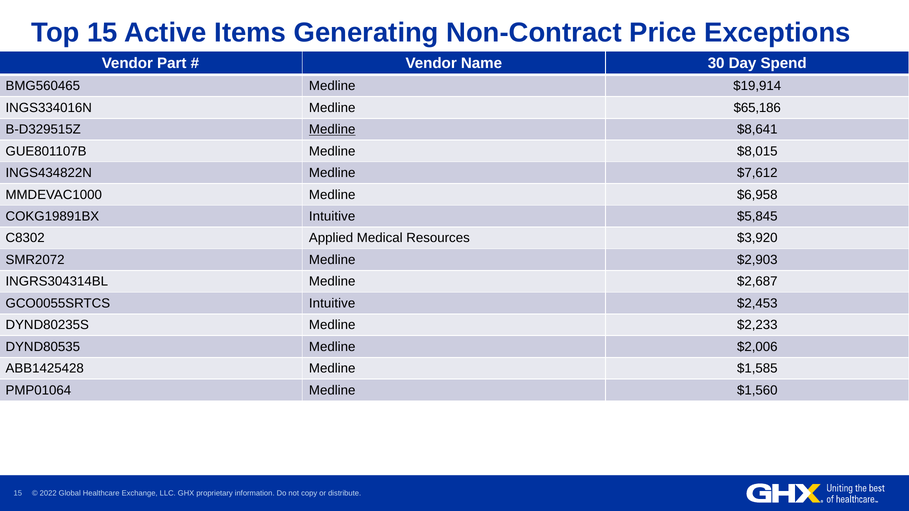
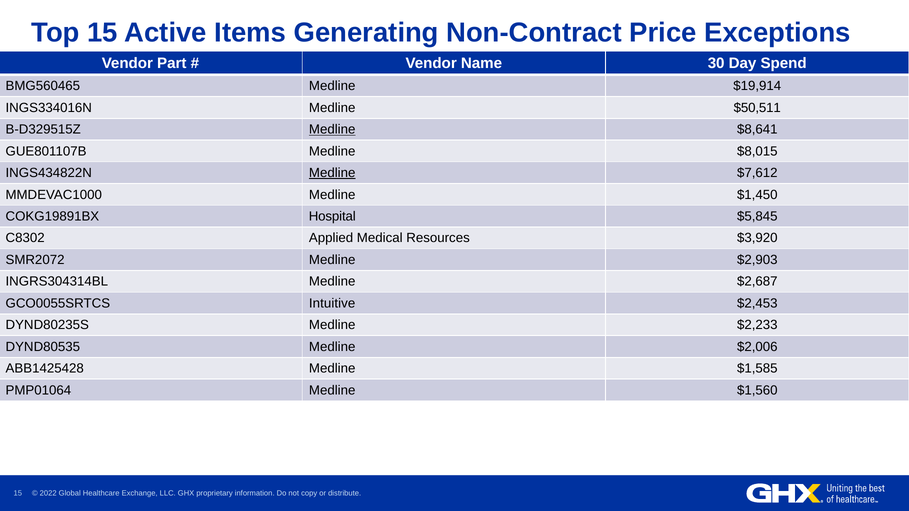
$65,186: $65,186 -> $50,511
Medline at (332, 173) underline: none -> present
$6,958: $6,958 -> $1,450
COKG19891BX Intuitive: Intuitive -> Hospital
